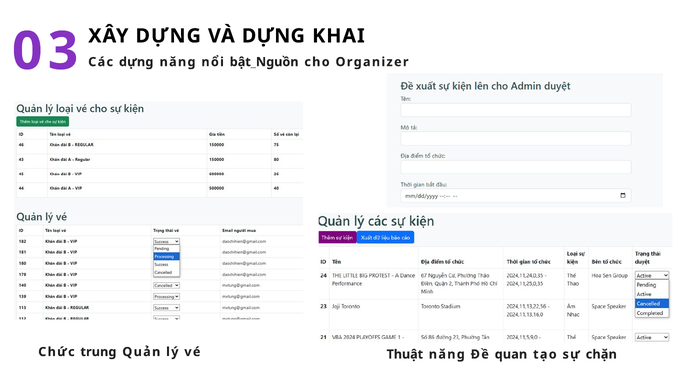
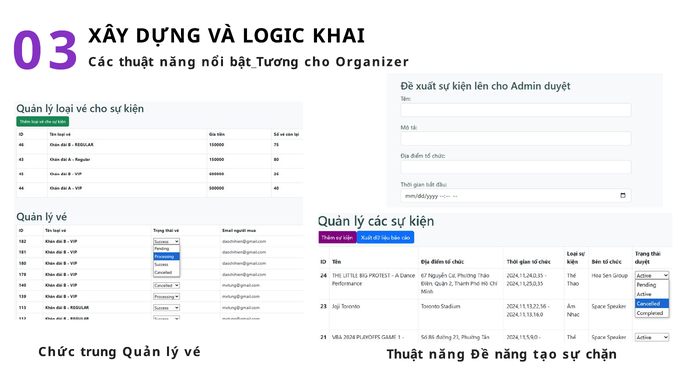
VÀ DỰNG: DỰNG -> LOGIC
Các dựng: dựng -> thuật
bật_Nguồn: bật_Nguồn -> bật_Tương
Đề quan: quan -> năng
